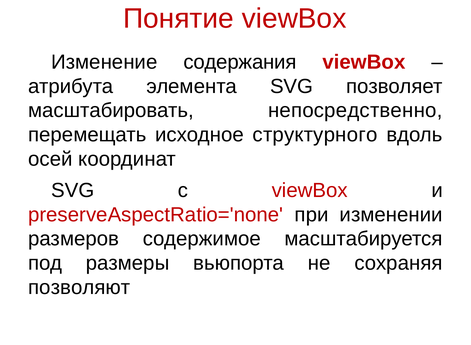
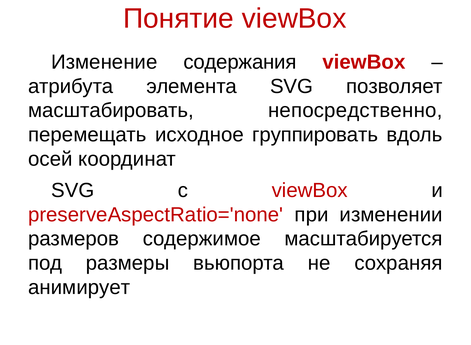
структурного: структурного -> группировать
позволяют: позволяют -> анимирует
